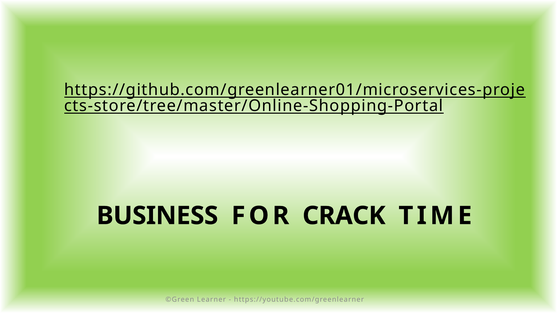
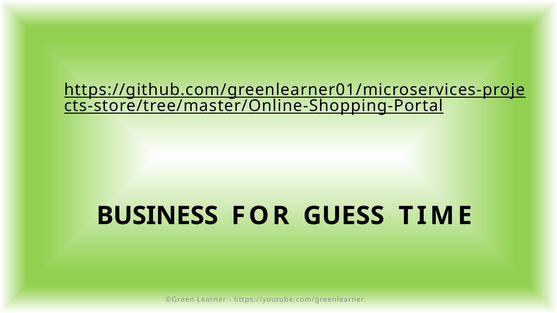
CRACK: CRACK -> GUESS
